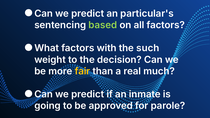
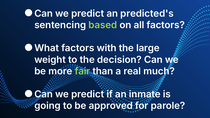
particular's: particular's -> predicted's
such: such -> large
fair colour: yellow -> light green
